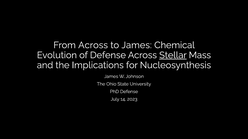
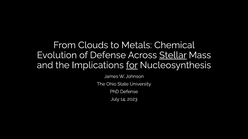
From Across: Across -> Clouds
to James: James -> Metals
for underline: none -> present
